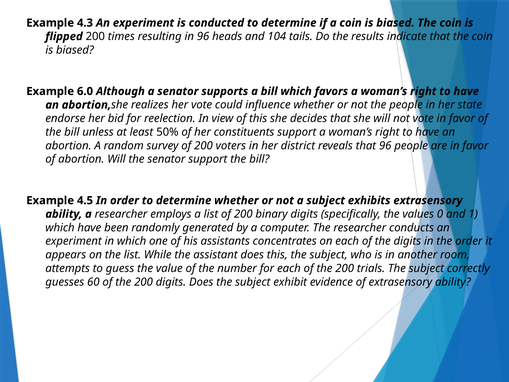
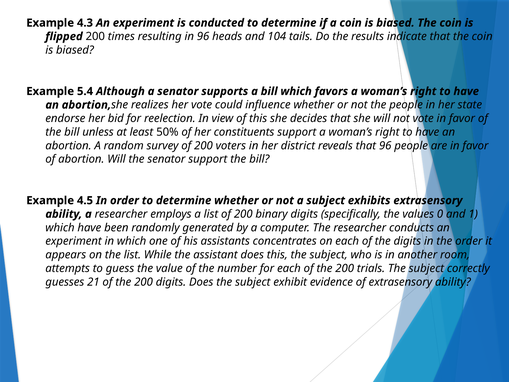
6.0: 6.0 -> 5.4
60: 60 -> 21
